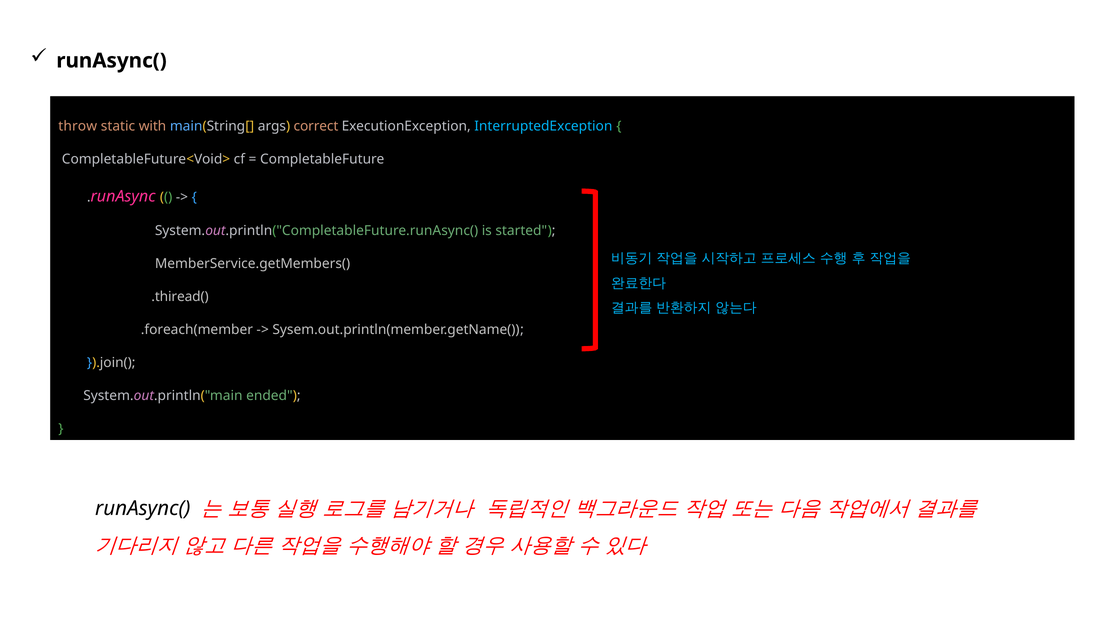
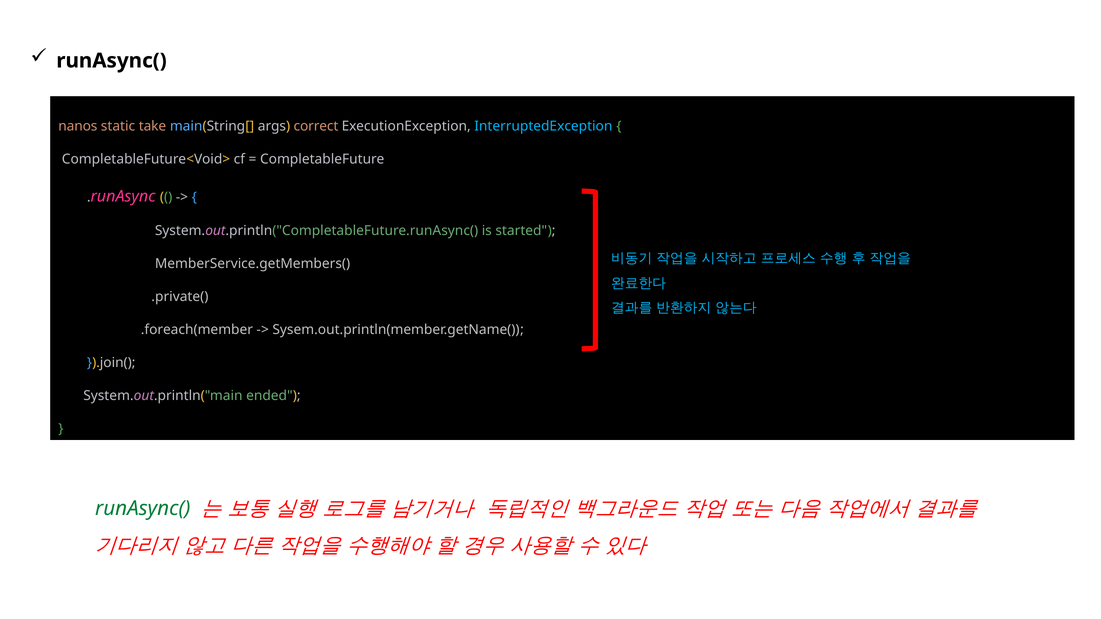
throw: throw -> nanos
with: with -> take
.thiread(: .thiread( -> .private(
runAsync( at (143, 509) colour: black -> green
